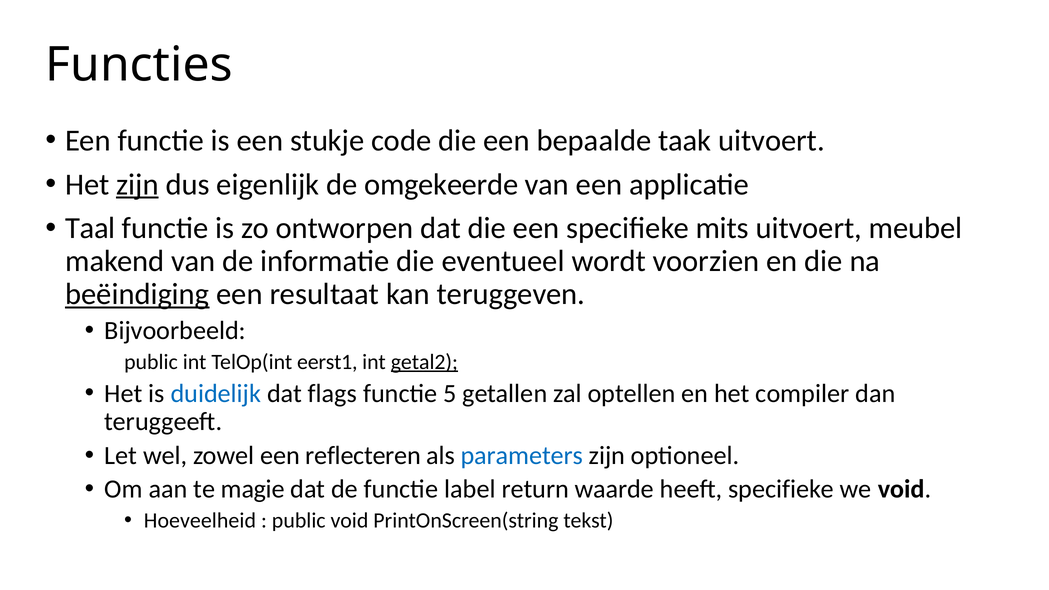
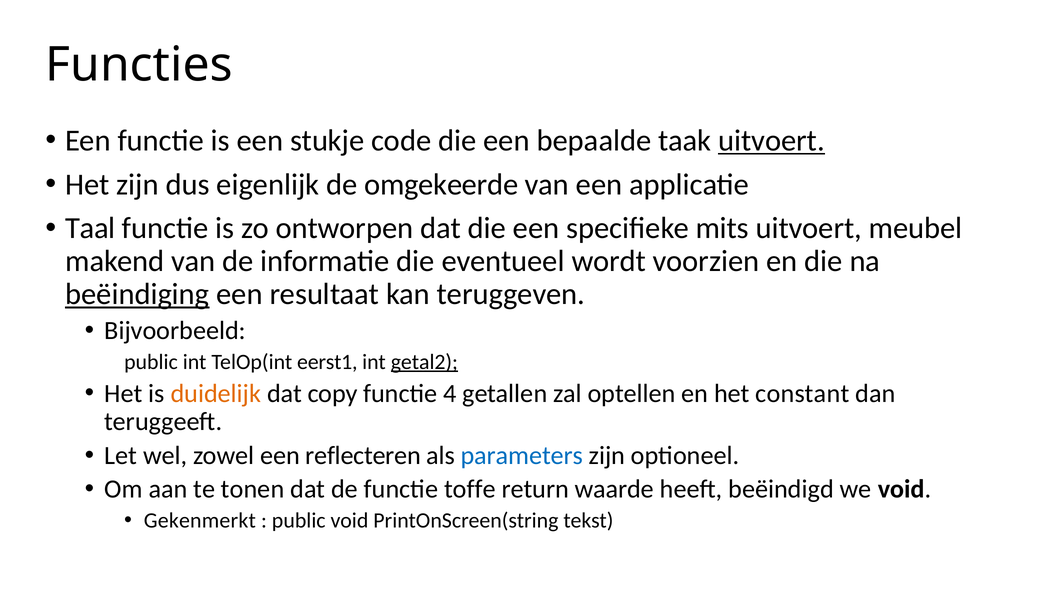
uitvoert at (772, 141) underline: none -> present
zijn at (137, 184) underline: present -> none
duidelijk colour: blue -> orange
flags: flags -> copy
5: 5 -> 4
compiler: compiler -> constant
magie: magie -> tonen
label: label -> toffe
heeft specifieke: specifieke -> beëindigd
Hoeveelheid: Hoeveelheid -> Gekenmerkt
